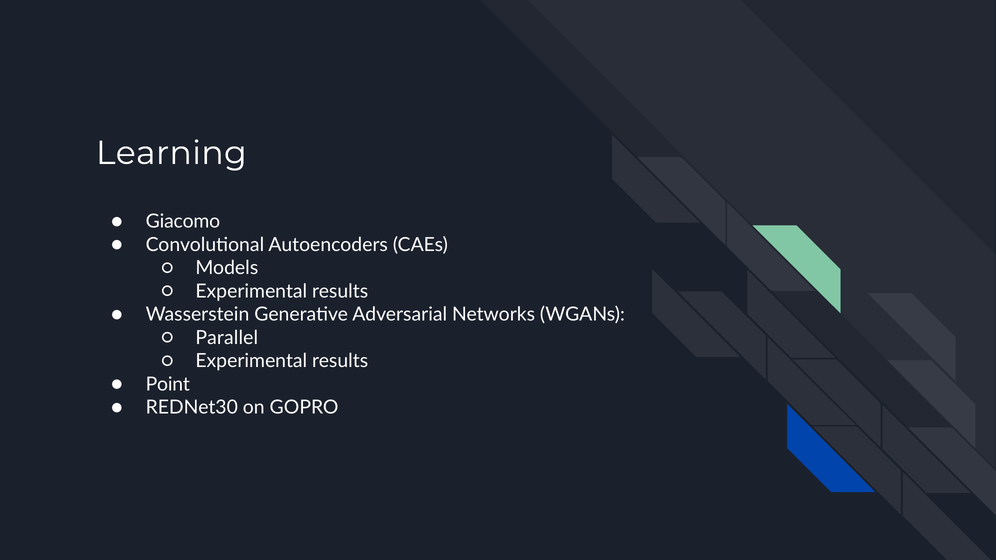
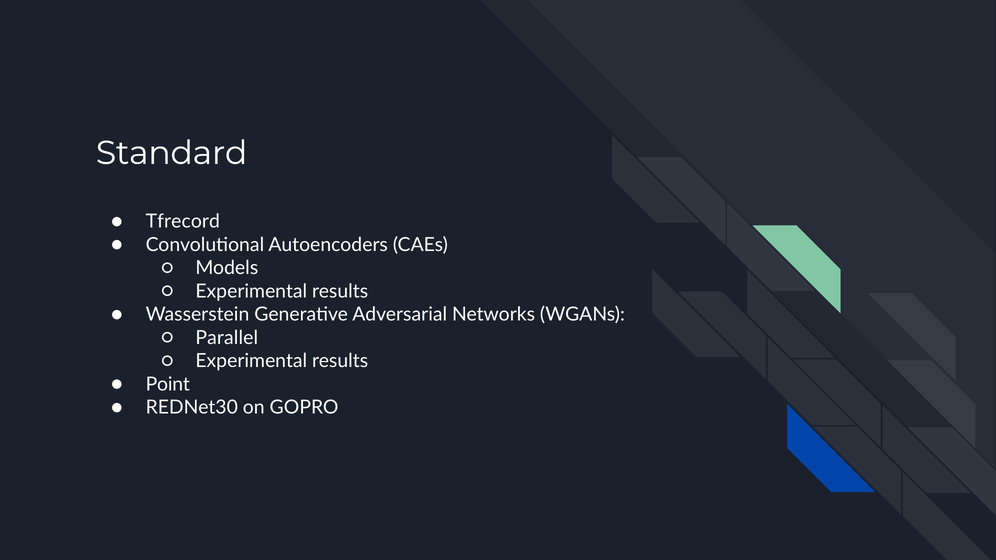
Learning: Learning -> Standard
Giacomo: Giacomo -> Tfrecord
